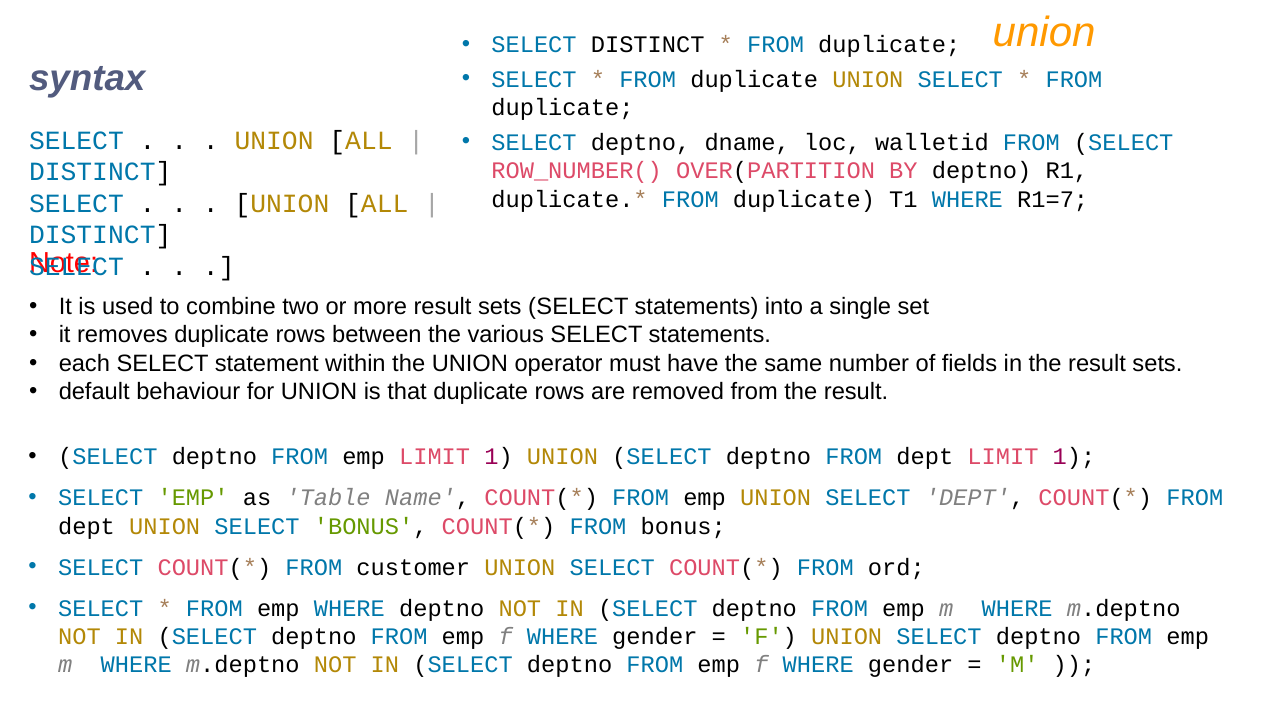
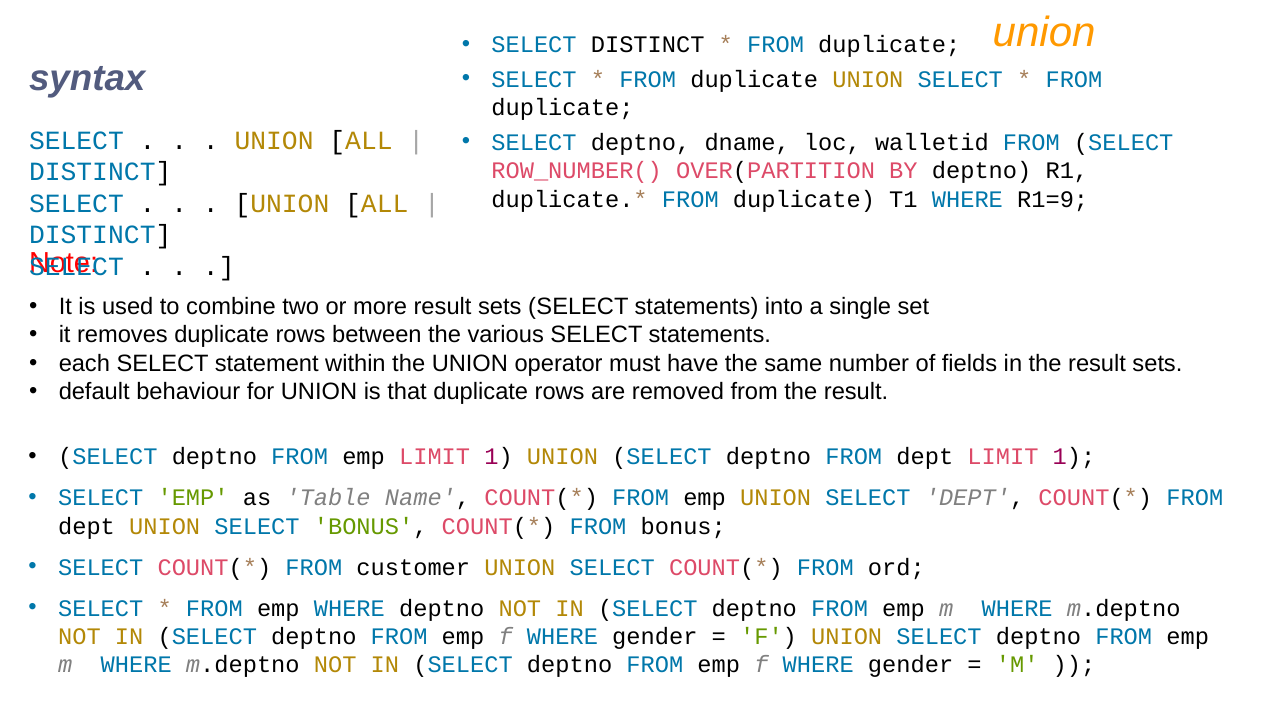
R1=7: R1=7 -> R1=9
